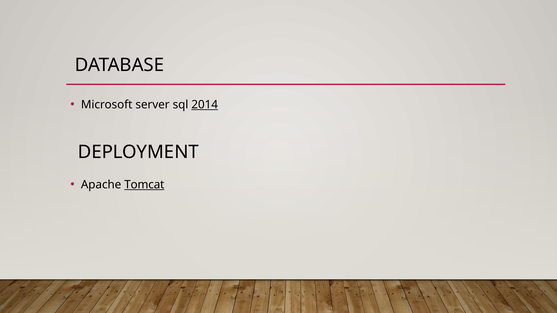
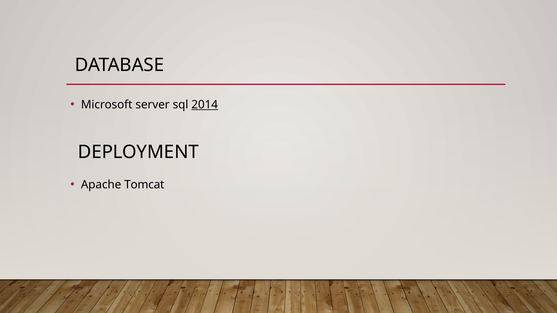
Tomcat underline: present -> none
